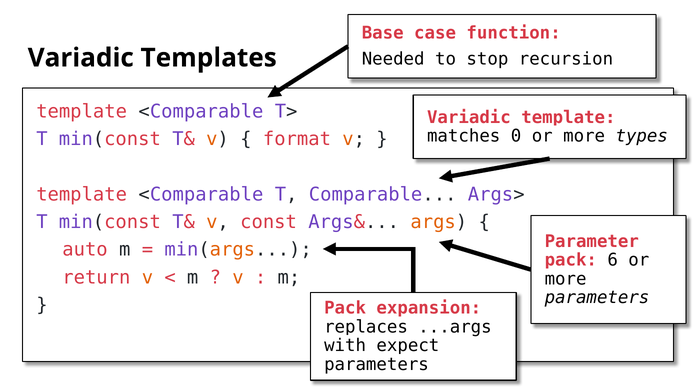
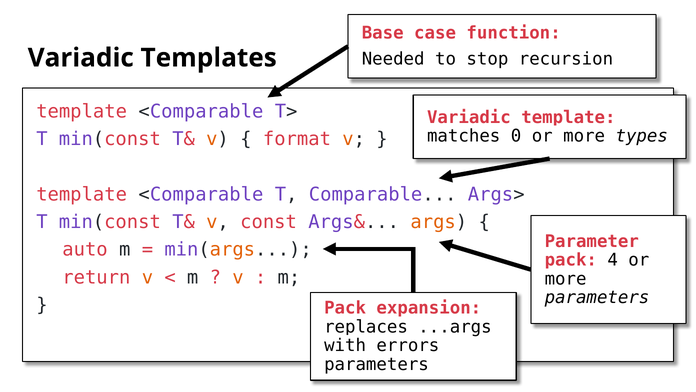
6: 6 -> 4
expect: expect -> errors
